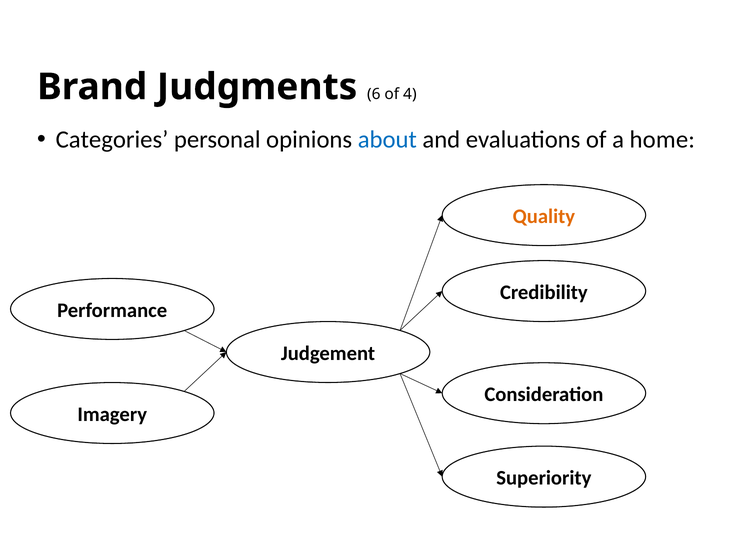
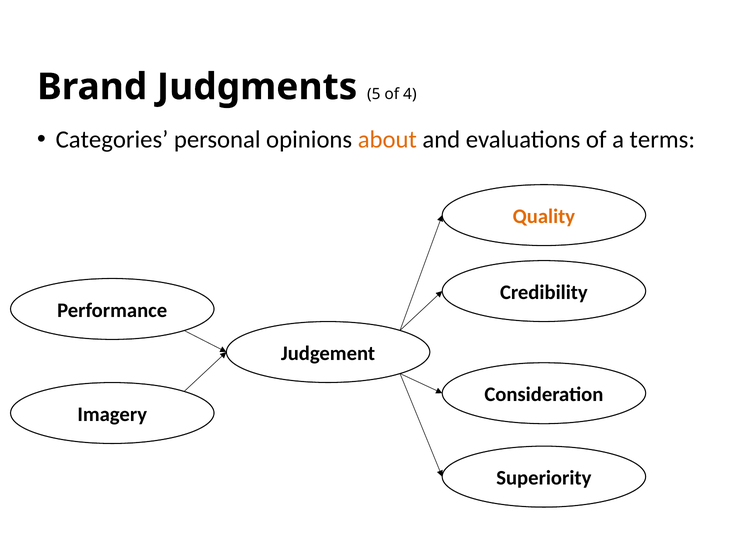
6: 6 -> 5
about colour: blue -> orange
home: home -> terms
